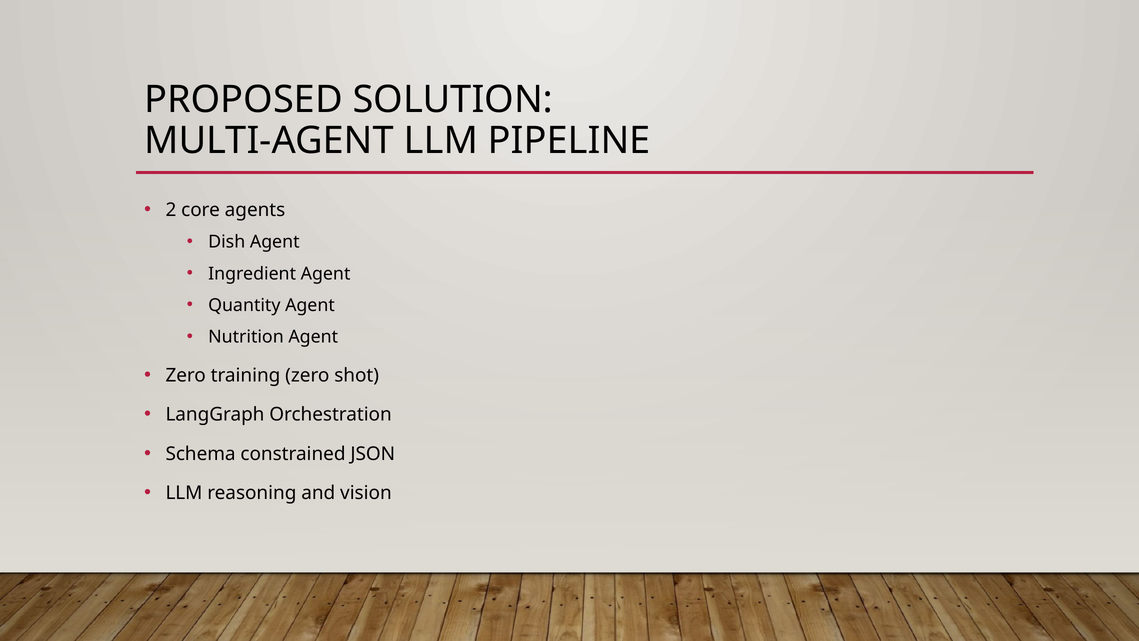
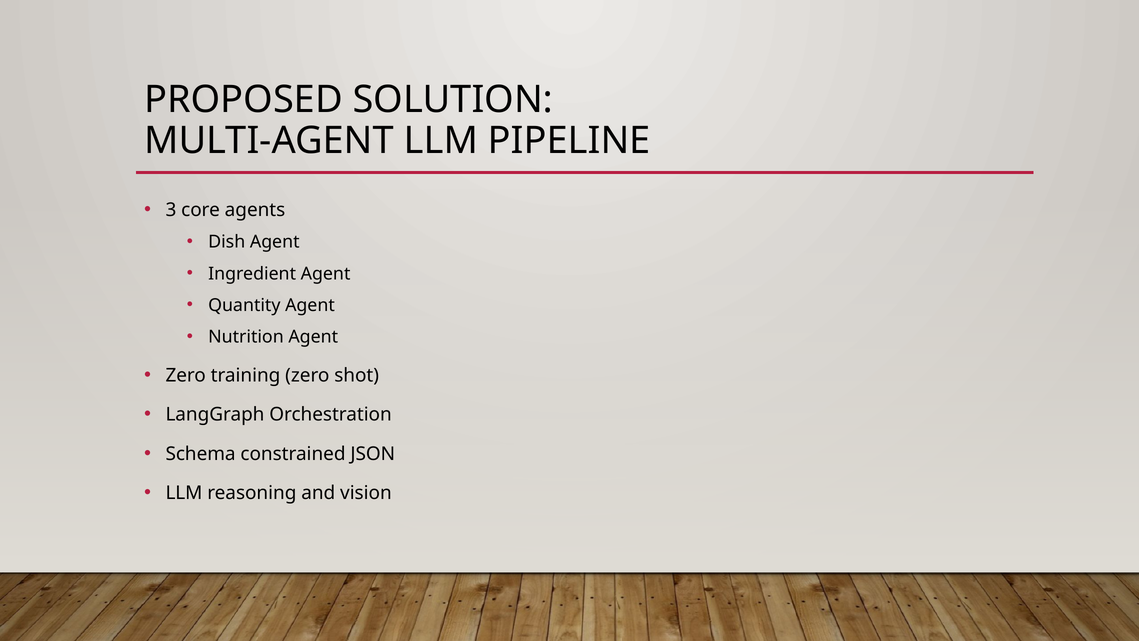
2: 2 -> 3
